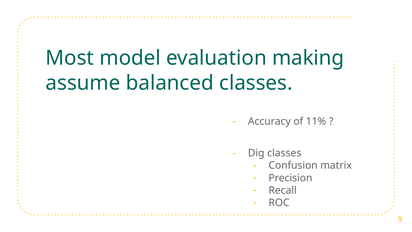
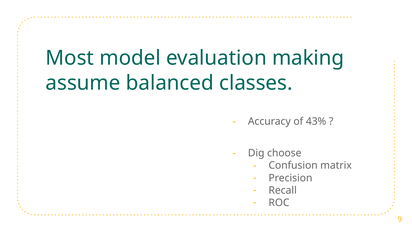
11%: 11% -> 43%
Dig classes: classes -> choose
